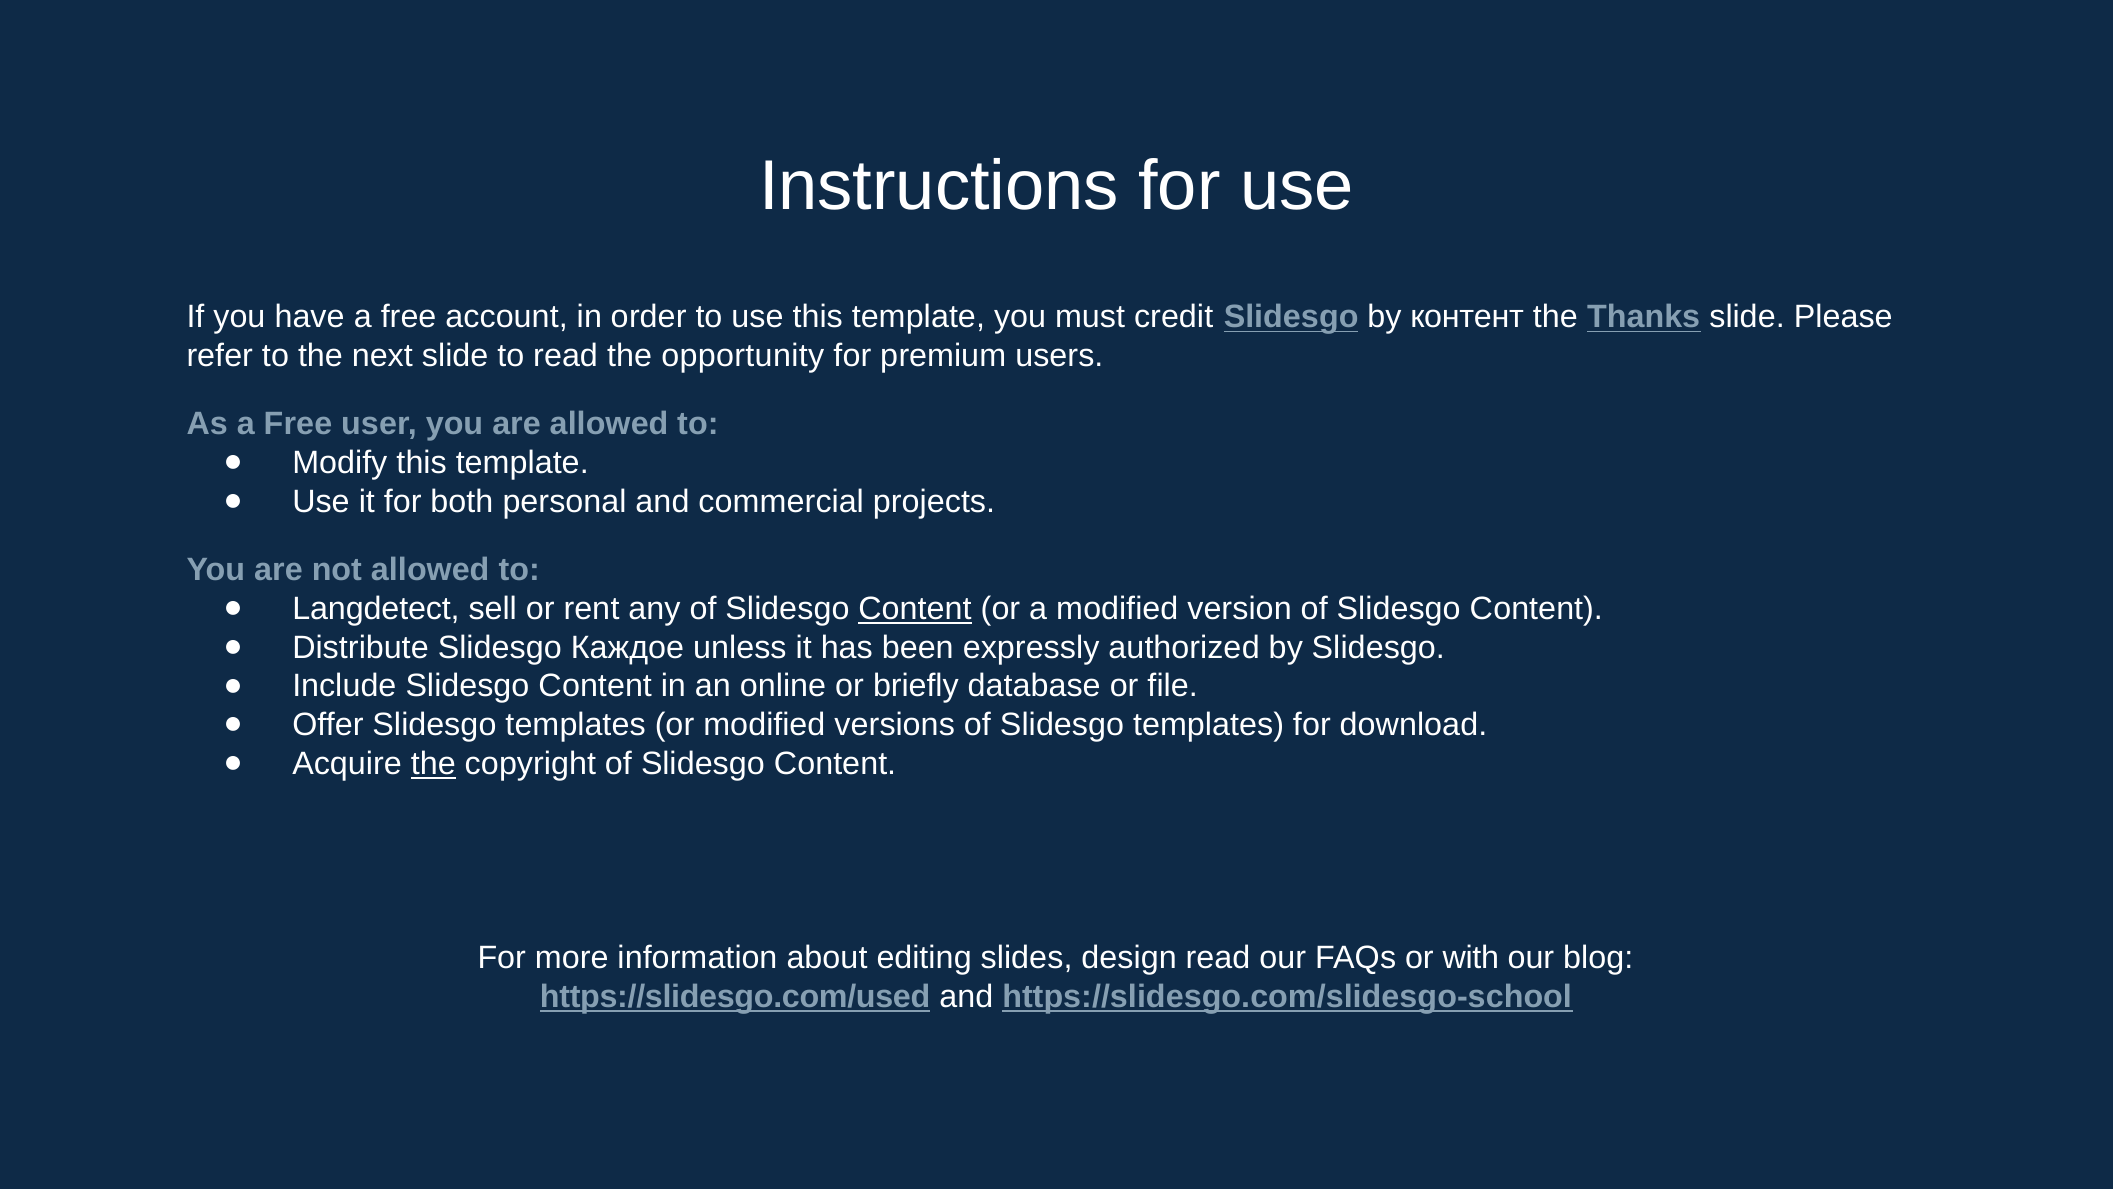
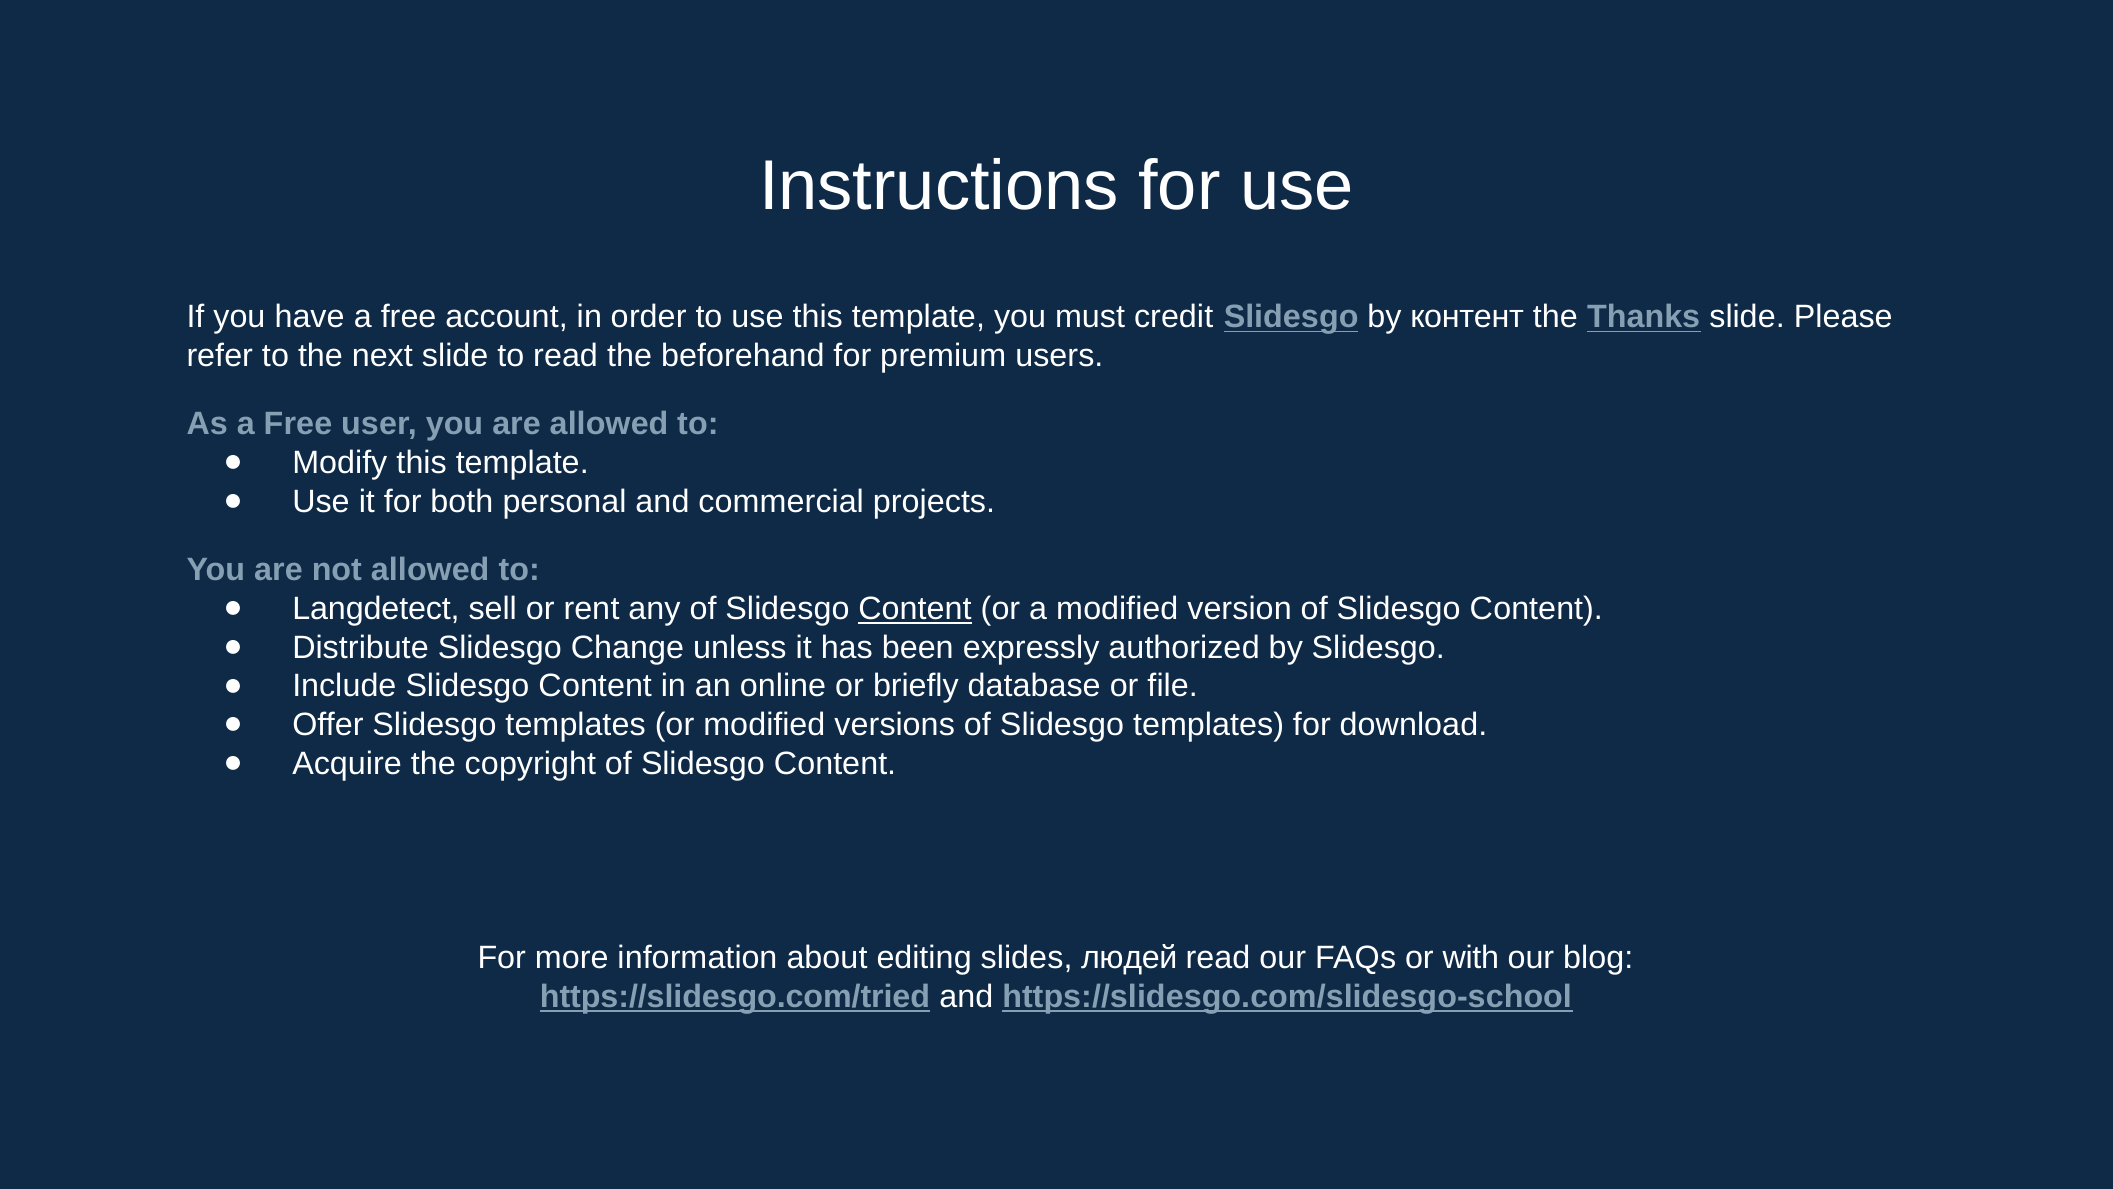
opportunity: opportunity -> beforehand
Каждое: Каждое -> Change
the at (433, 764) underline: present -> none
design: design -> людей
https://slidesgo.com/used: https://slidesgo.com/used -> https://slidesgo.com/tried
